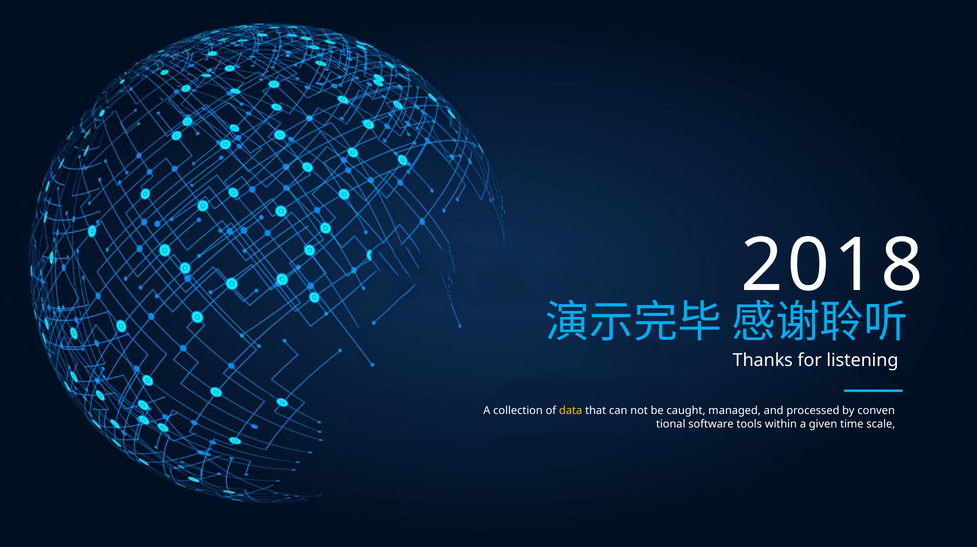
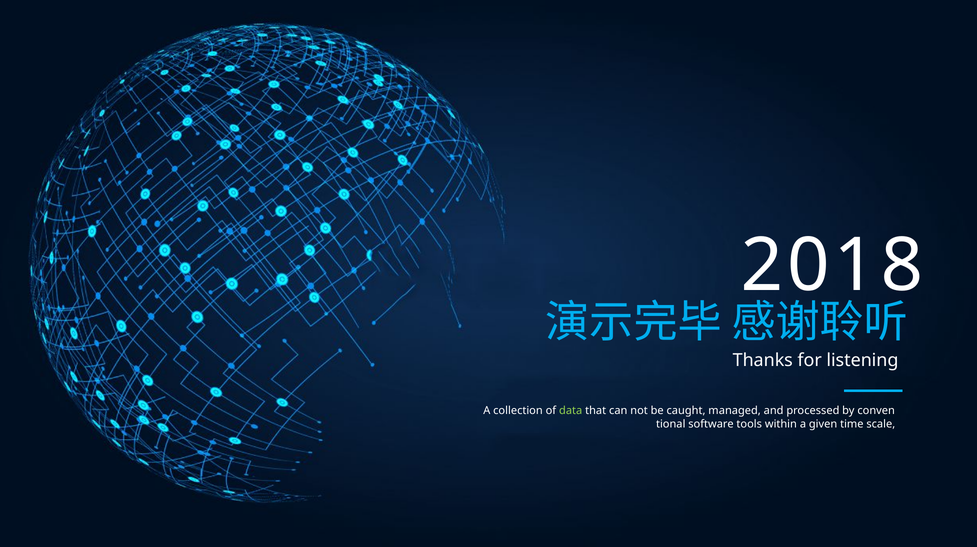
data colour: yellow -> light green
